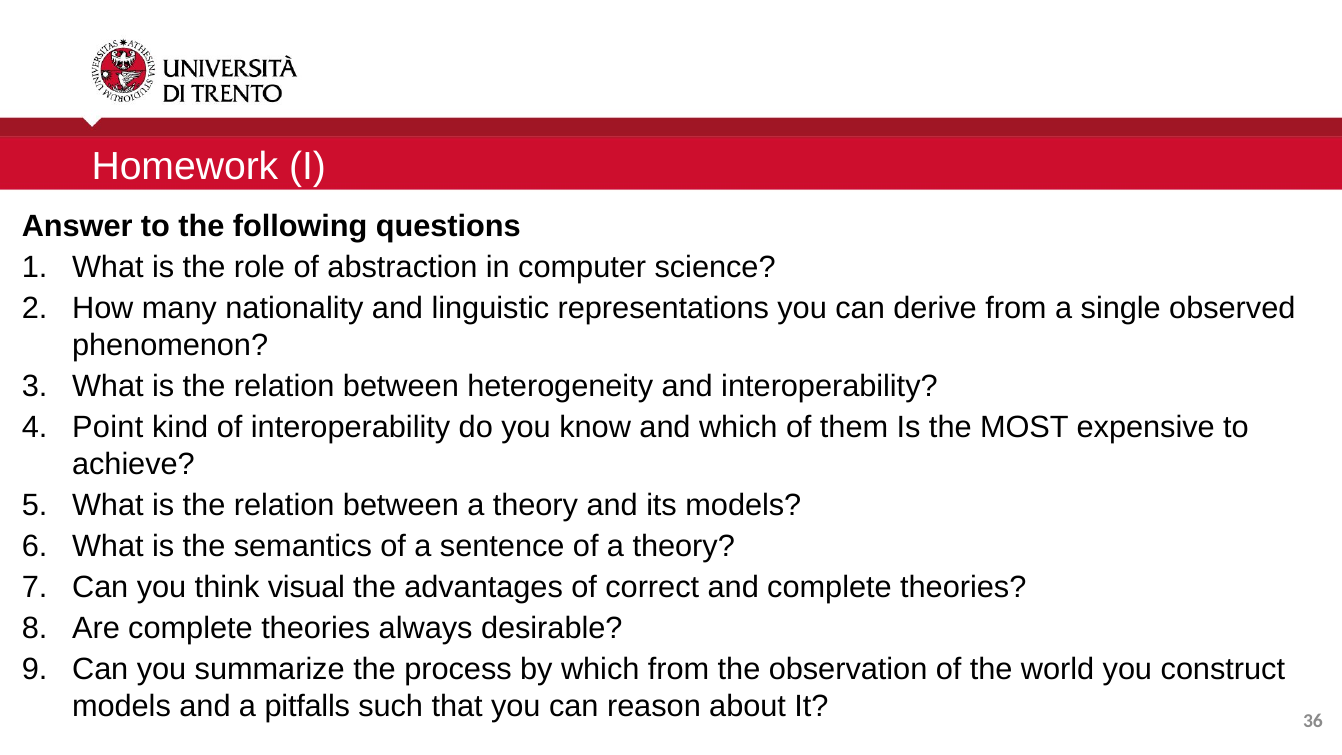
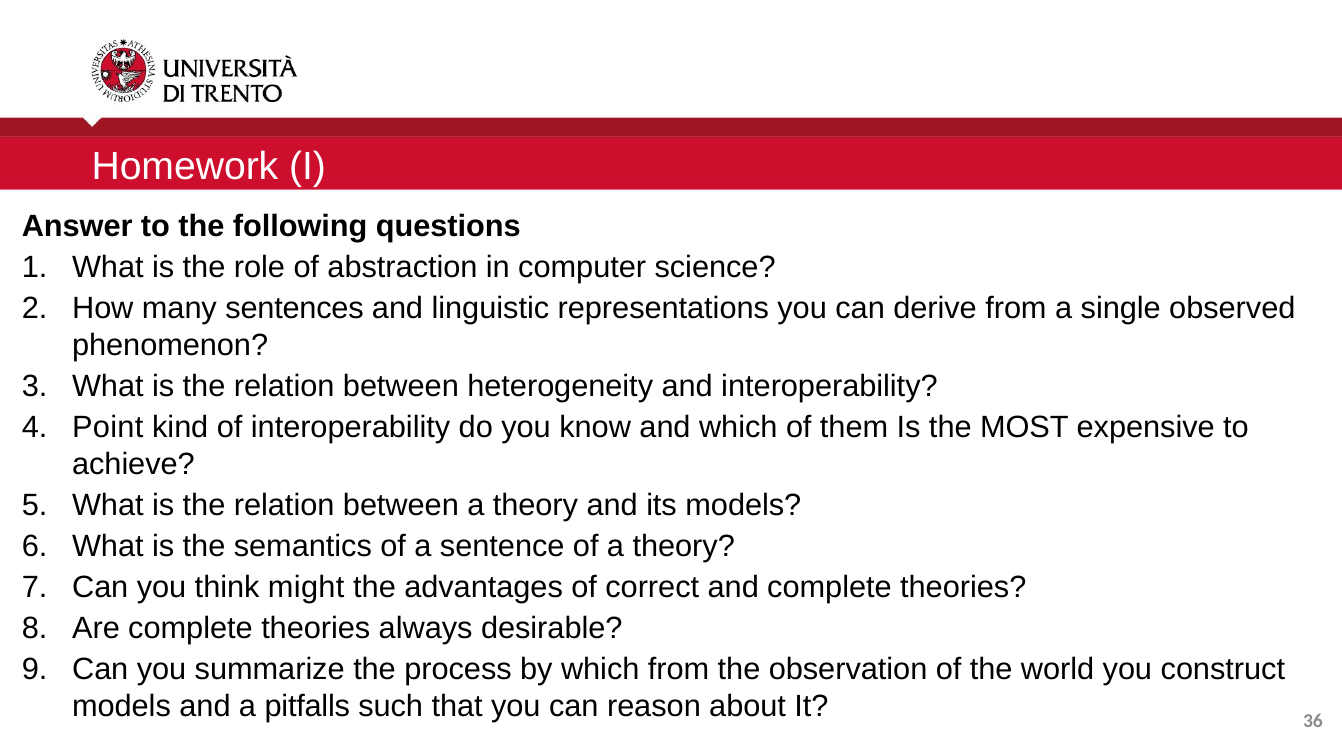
nationality: nationality -> sentences
visual: visual -> might
